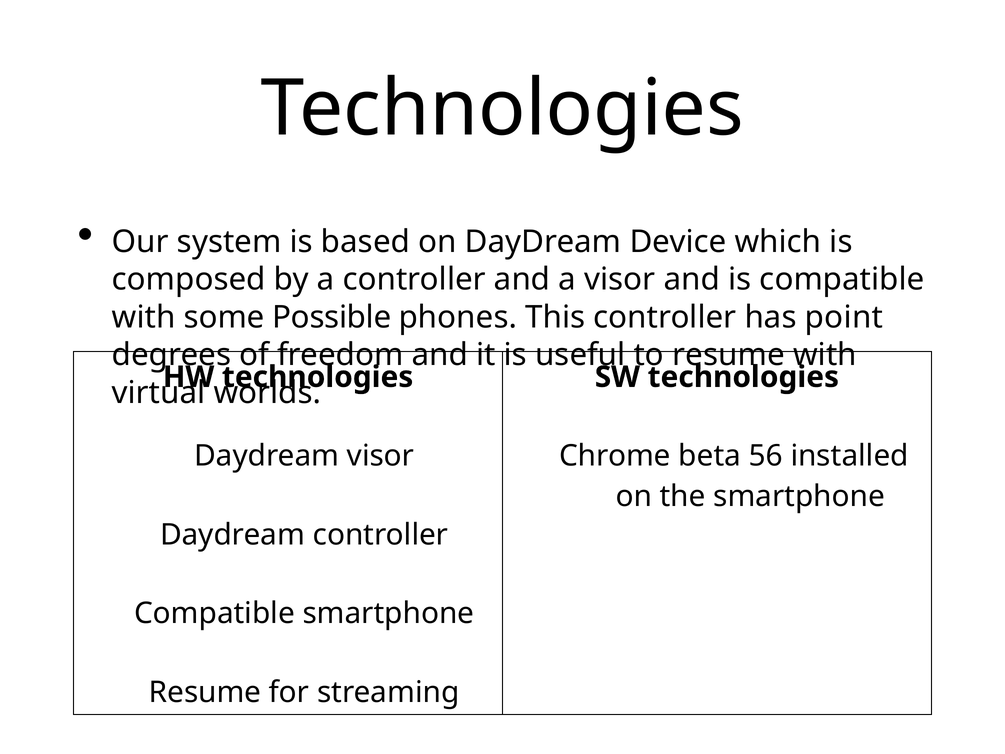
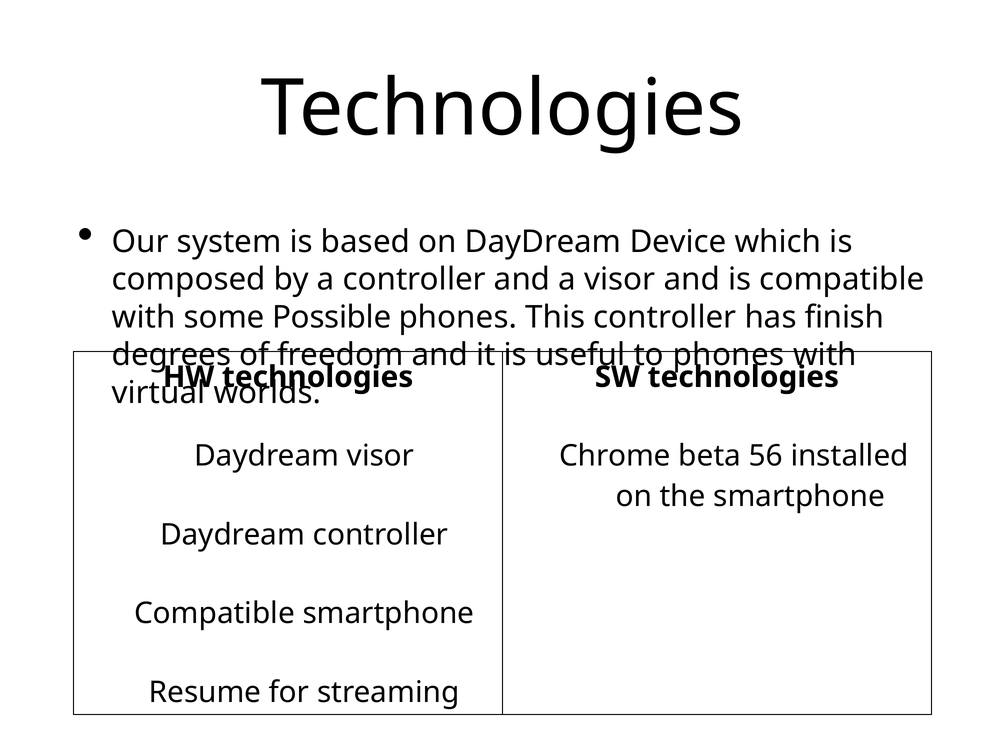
point: point -> finish
to resume: resume -> phones
